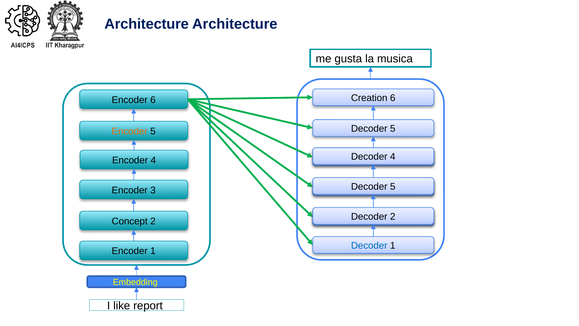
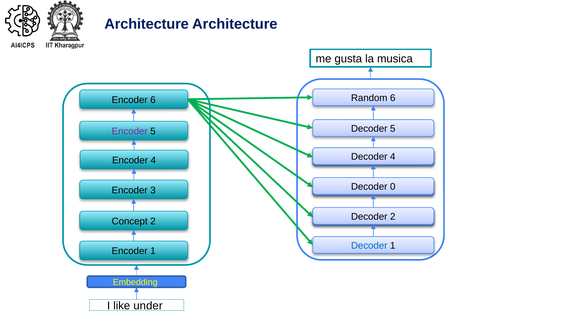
Creation: Creation -> Random
Encoder at (130, 131) colour: orange -> purple
5 at (393, 186): 5 -> 0
report: report -> under
